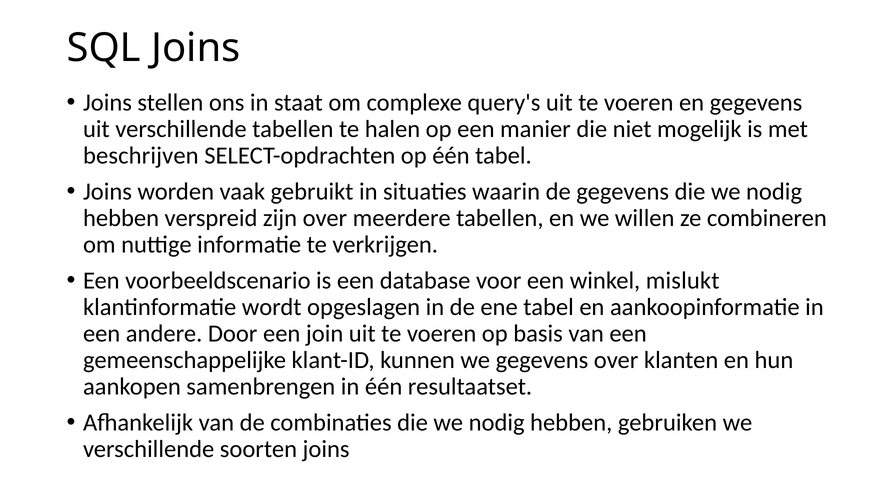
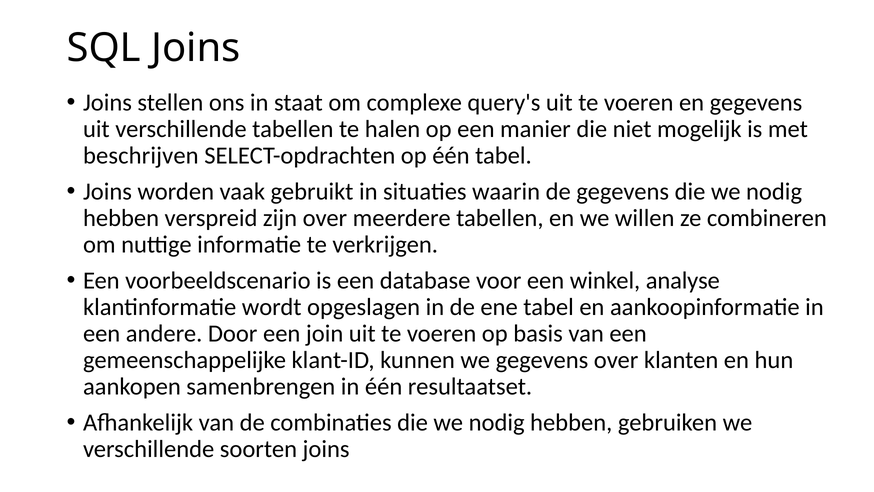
mislukt: mislukt -> analyse
